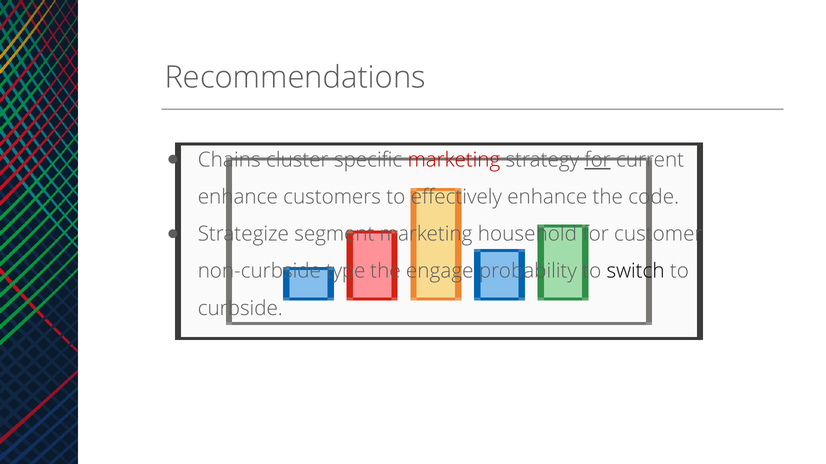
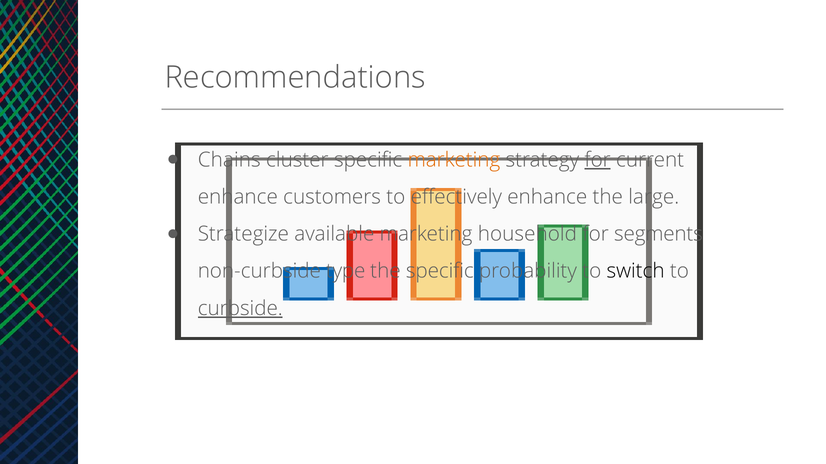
marketing at (454, 160) colour: red -> orange
code: code -> large
segment: segment -> available
customer: customer -> segments
the engage: engage -> specific
curbside underline: none -> present
